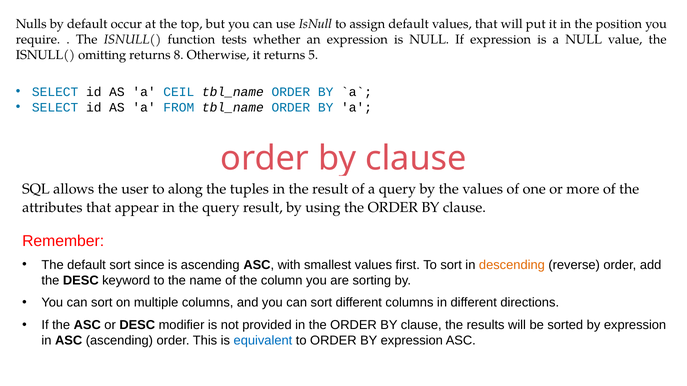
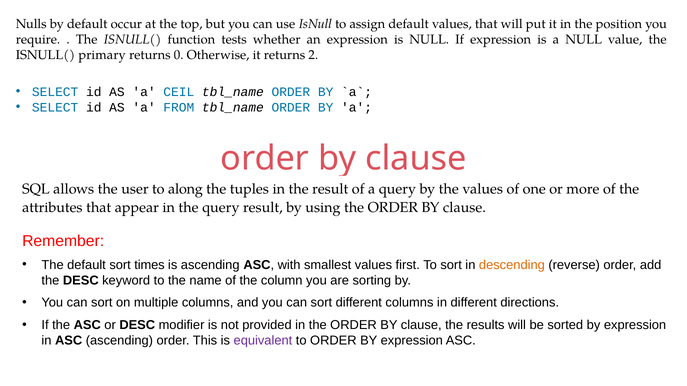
omitting: omitting -> primary
8: 8 -> 0
5: 5 -> 2
since: since -> times
equivalent colour: blue -> purple
